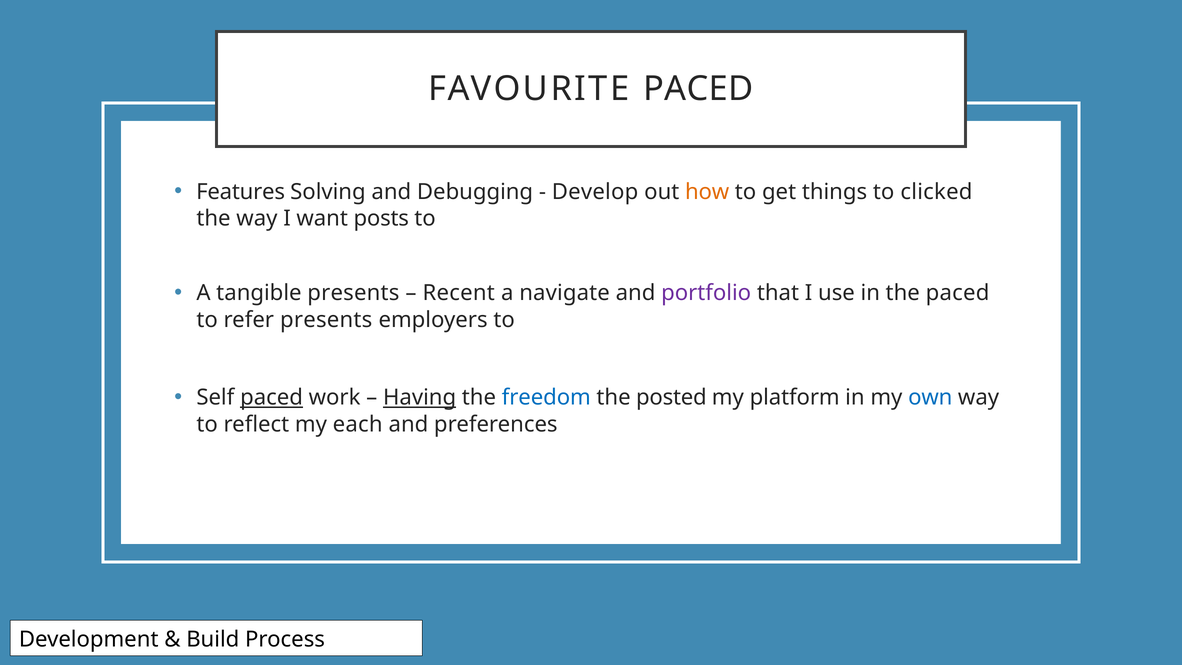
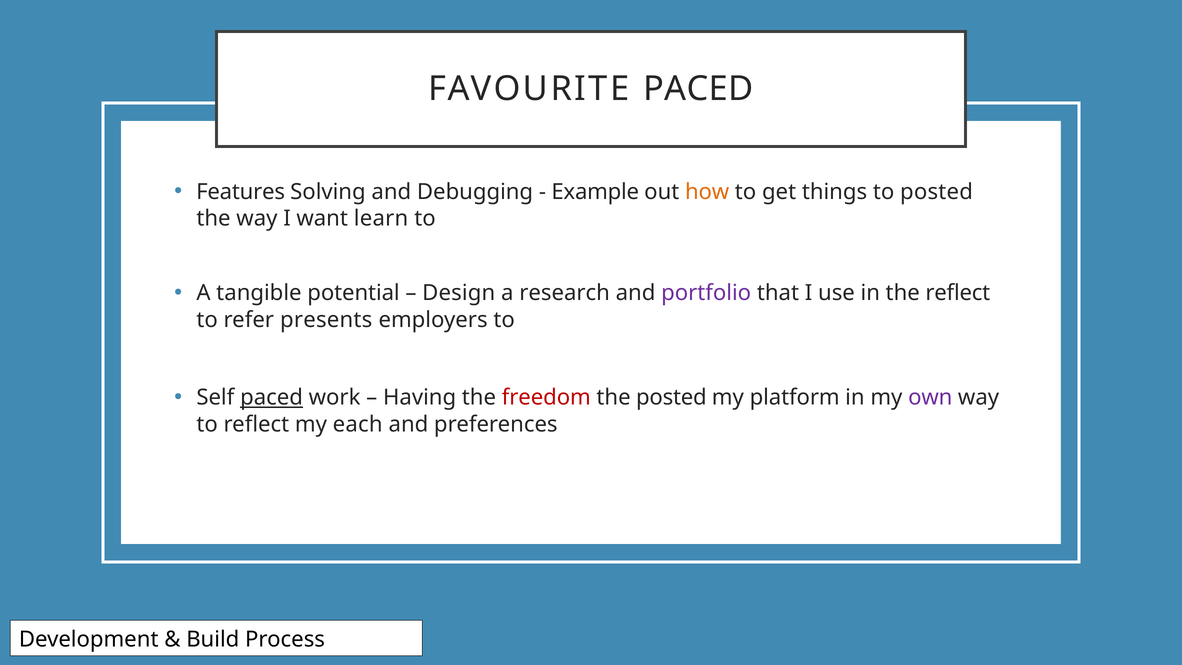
Develop: Develop -> Example
to clicked: clicked -> posted
posts: posts -> learn
tangible presents: presents -> potential
Recent: Recent -> Design
navigate: navigate -> research
the paced: paced -> reflect
Having underline: present -> none
freedom colour: blue -> red
own colour: blue -> purple
